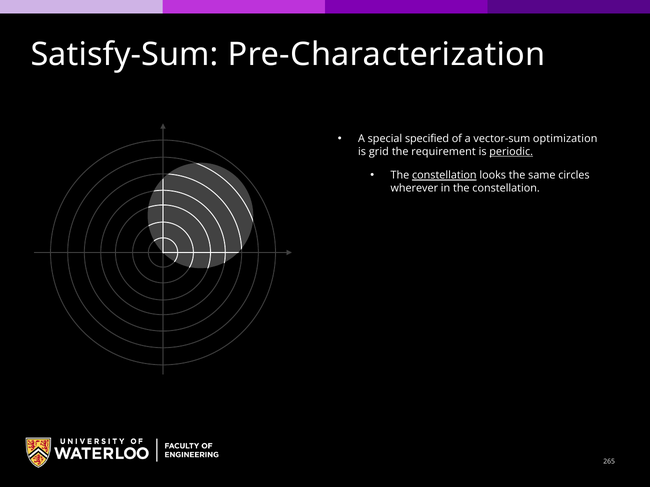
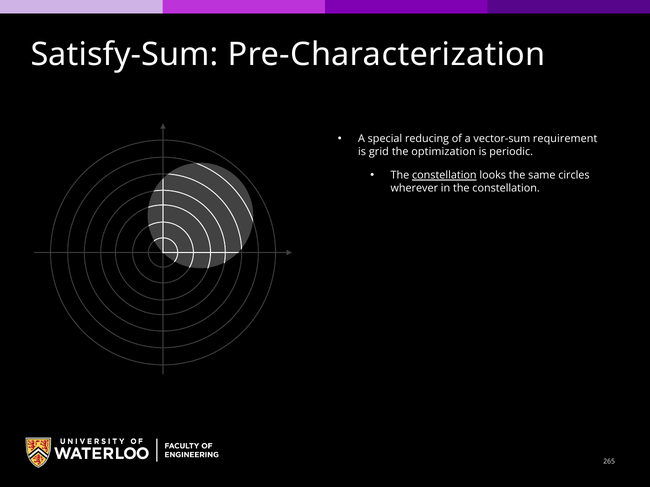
specified: specified -> reducing
optimization: optimization -> requirement
requirement: requirement -> optimization
periodic underline: present -> none
